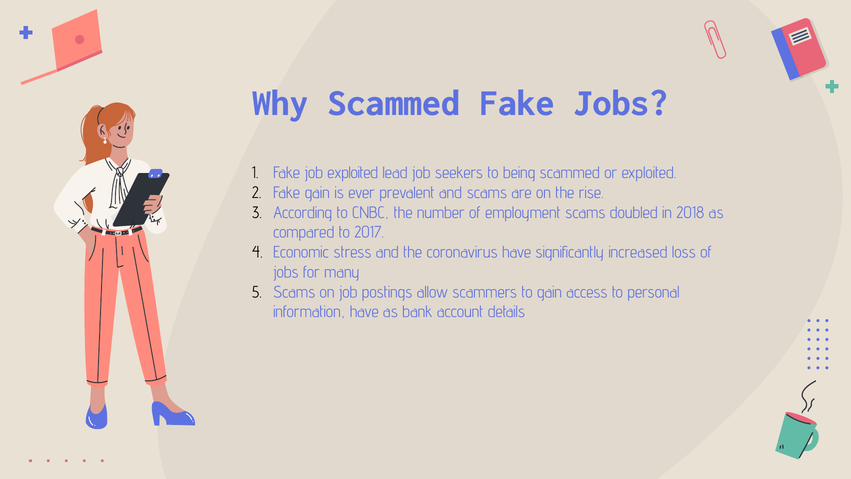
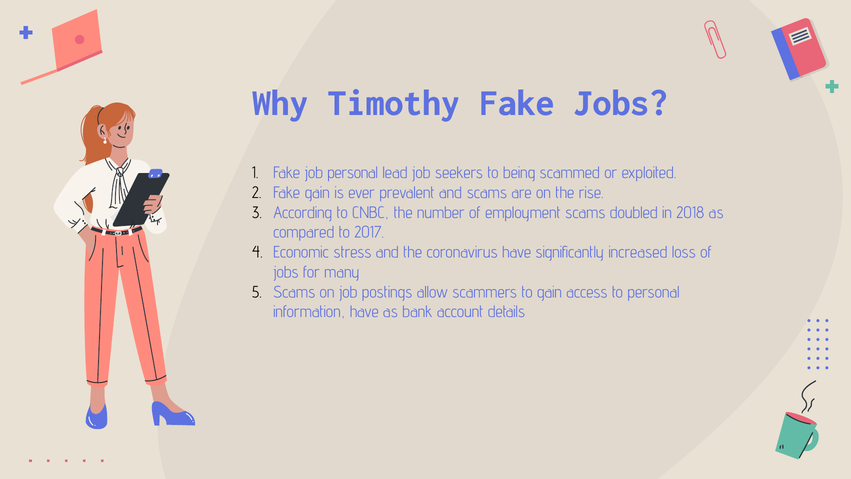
Why Scammed: Scammed -> Timothy
job exploited: exploited -> personal
